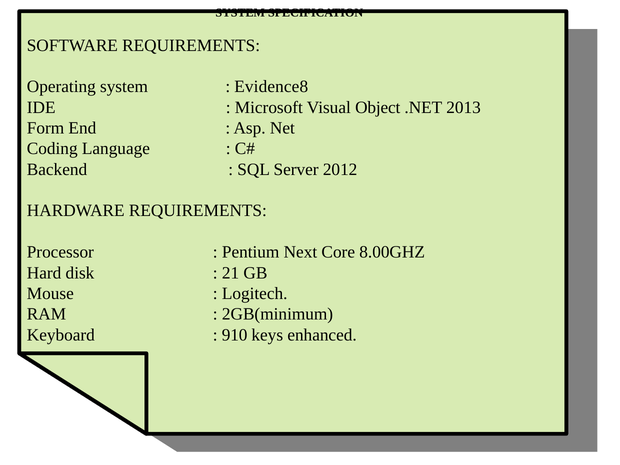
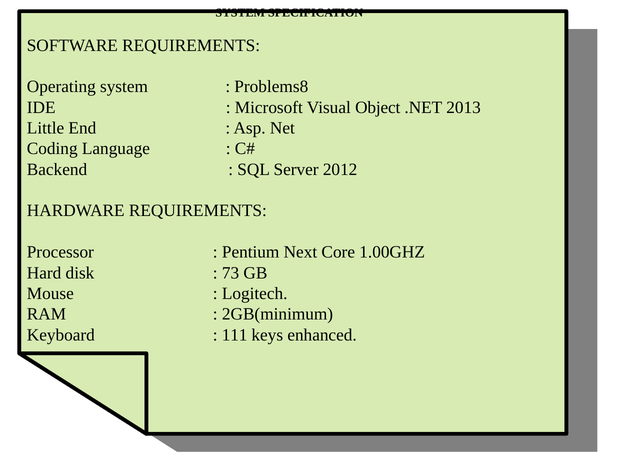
Evidence8: Evidence8 -> Problems8
Form: Form -> Little
8.00GHZ: 8.00GHZ -> 1.00GHZ
21: 21 -> 73
910: 910 -> 111
